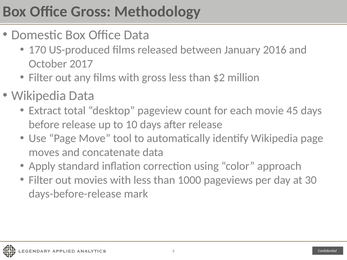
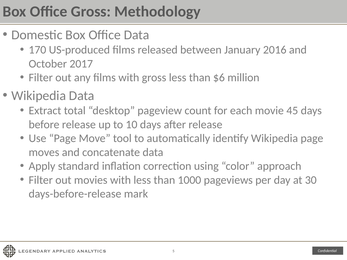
$2: $2 -> $6
